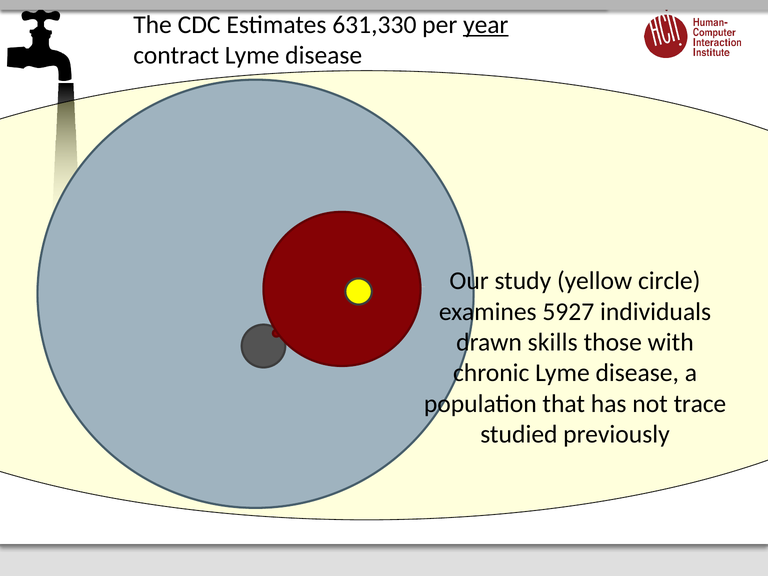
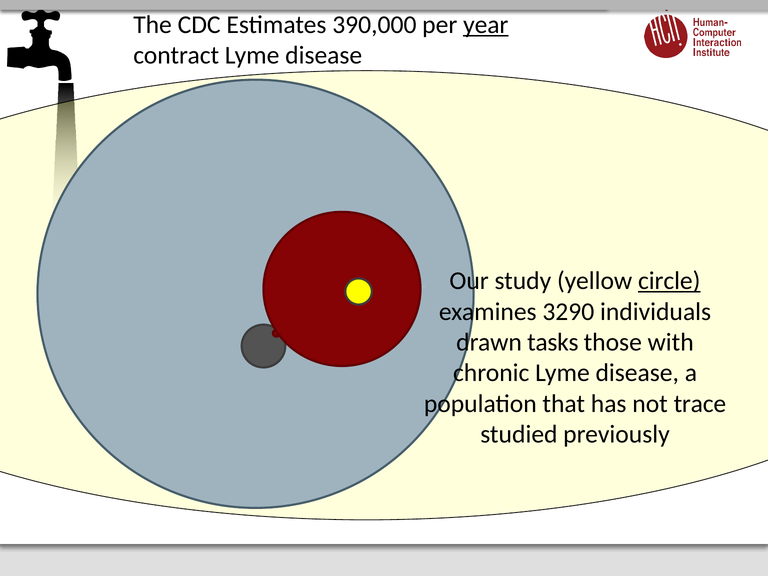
631,330: 631,330 -> 390,000
circle underline: none -> present
5927: 5927 -> 3290
skills: skills -> tasks
